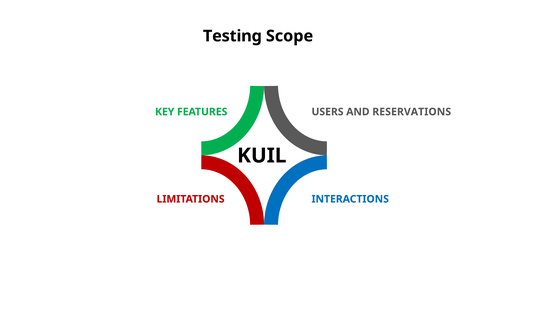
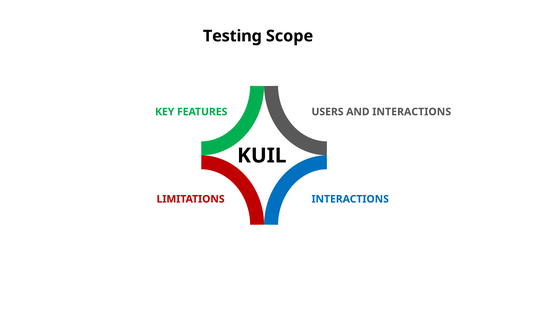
AND RESERVATIONS: RESERVATIONS -> INTERACTIONS
